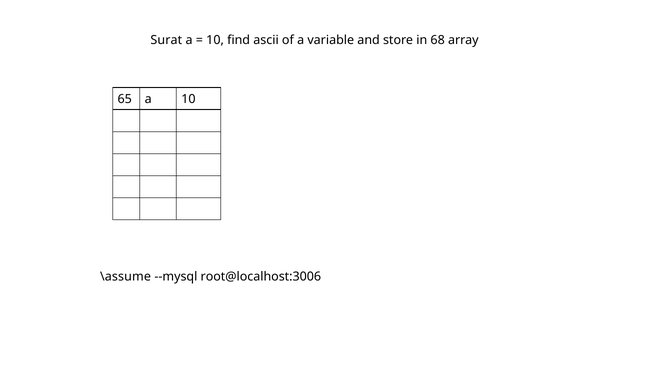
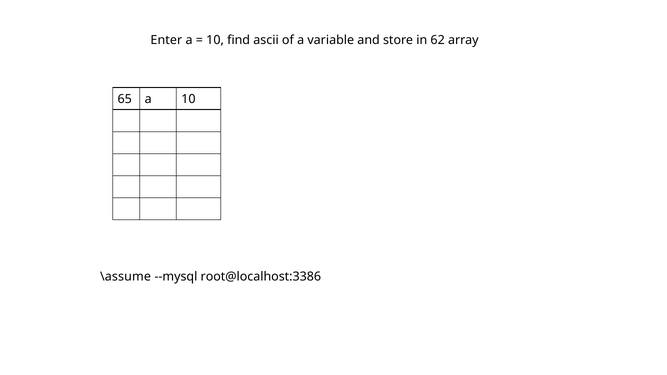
Surat: Surat -> Enter
68: 68 -> 62
root@localhost:3006: root@localhost:3006 -> root@localhost:3386
